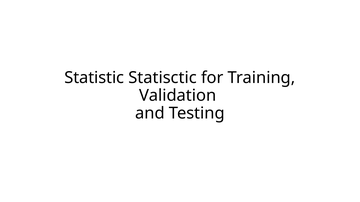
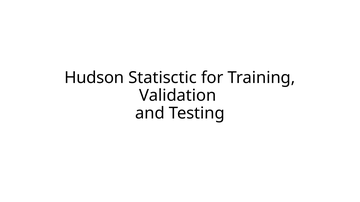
Statistic: Statistic -> Hudson
